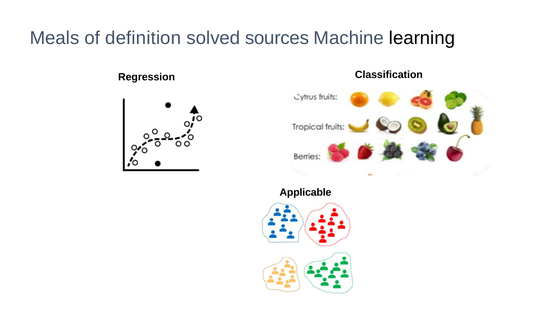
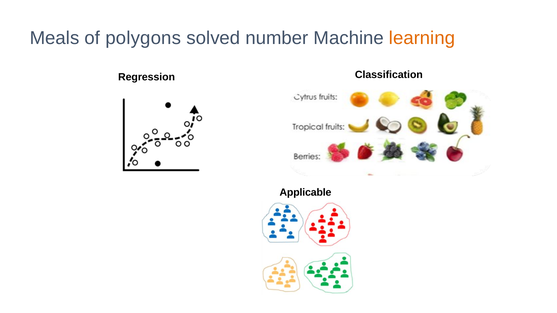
definition: definition -> polygons
sources: sources -> number
learning colour: black -> orange
